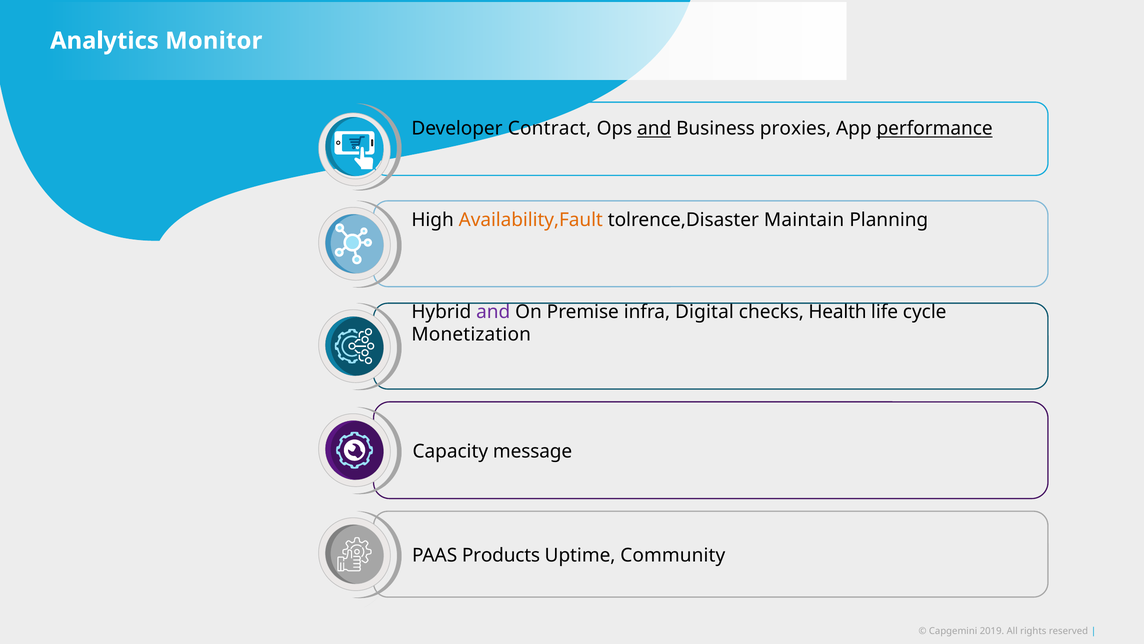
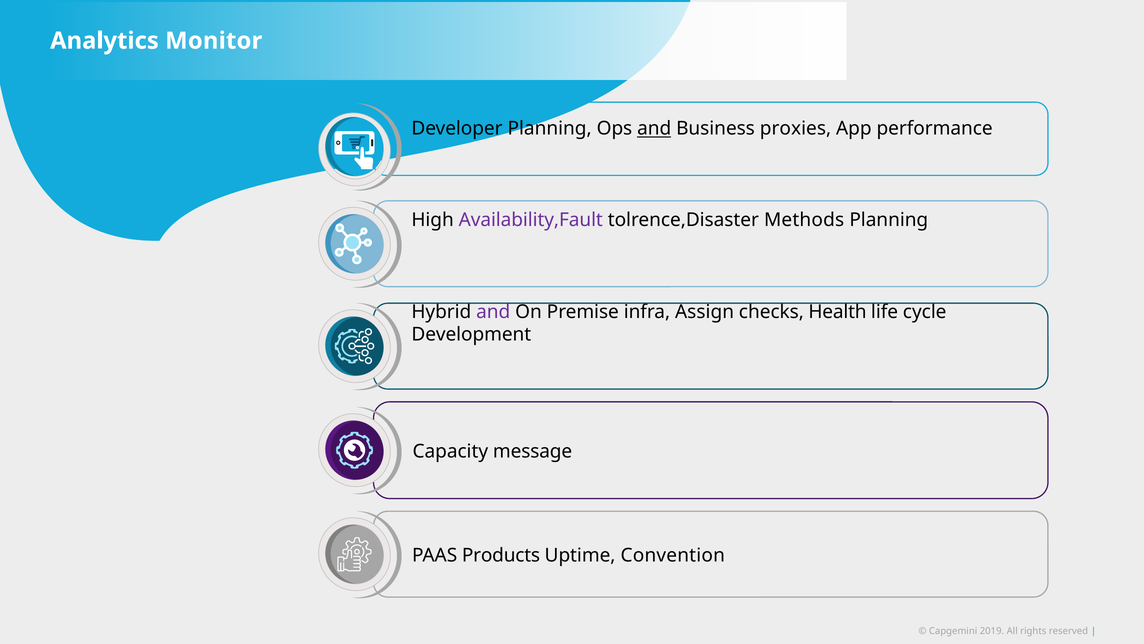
Developer Contract: Contract -> Planning
performance underline: present -> none
Availability,Fault colour: orange -> purple
Maintain: Maintain -> Methods
Digital: Digital -> Assign
Monetization: Monetization -> Development
Community: Community -> Convention
